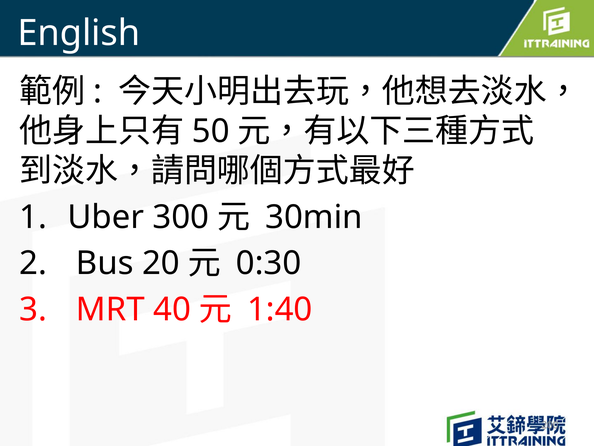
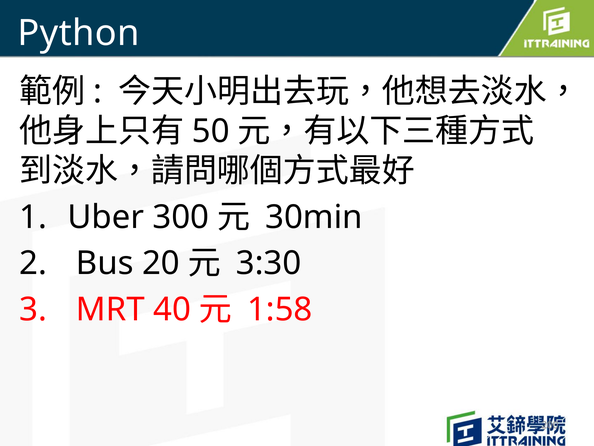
English: English -> Python
0:30: 0:30 -> 3:30
1:40: 1:40 -> 1:58
